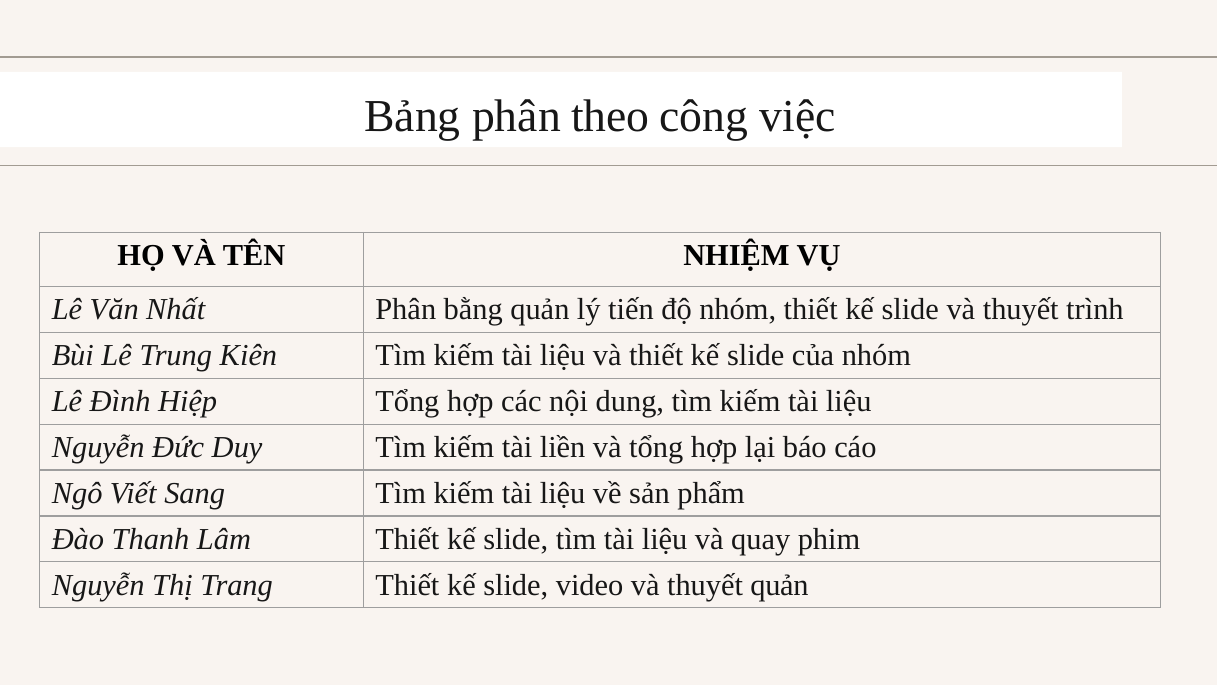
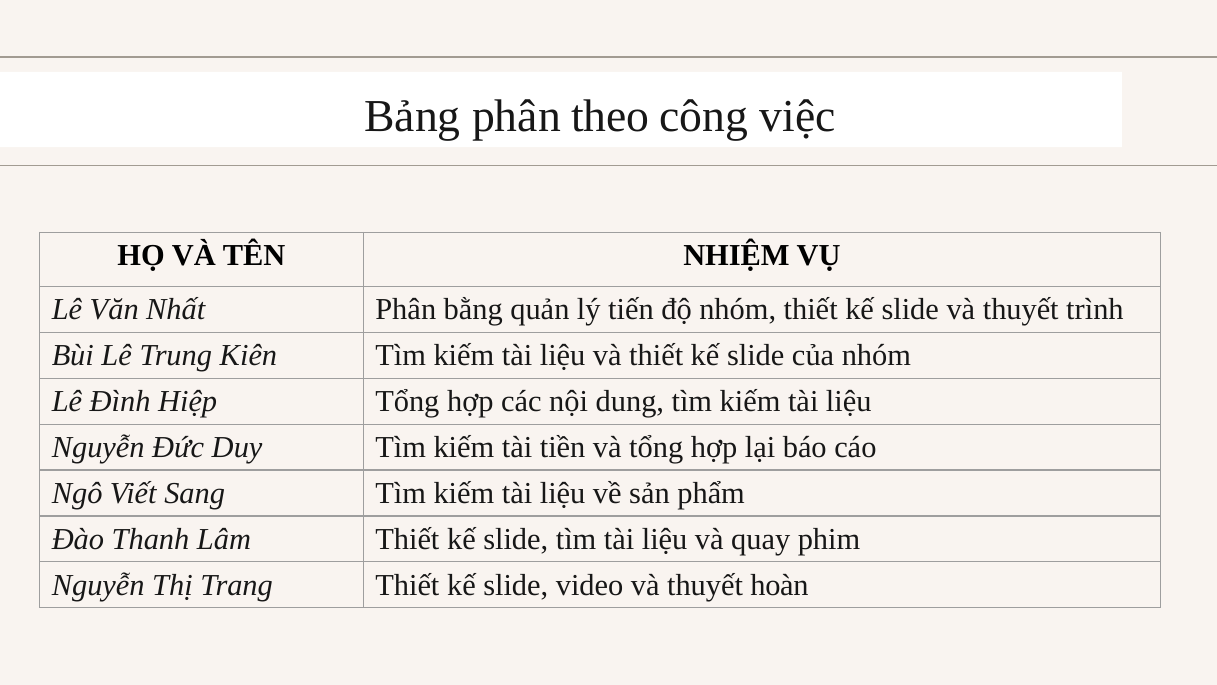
liền: liền -> tiền
thuyết quản: quản -> hoàn
